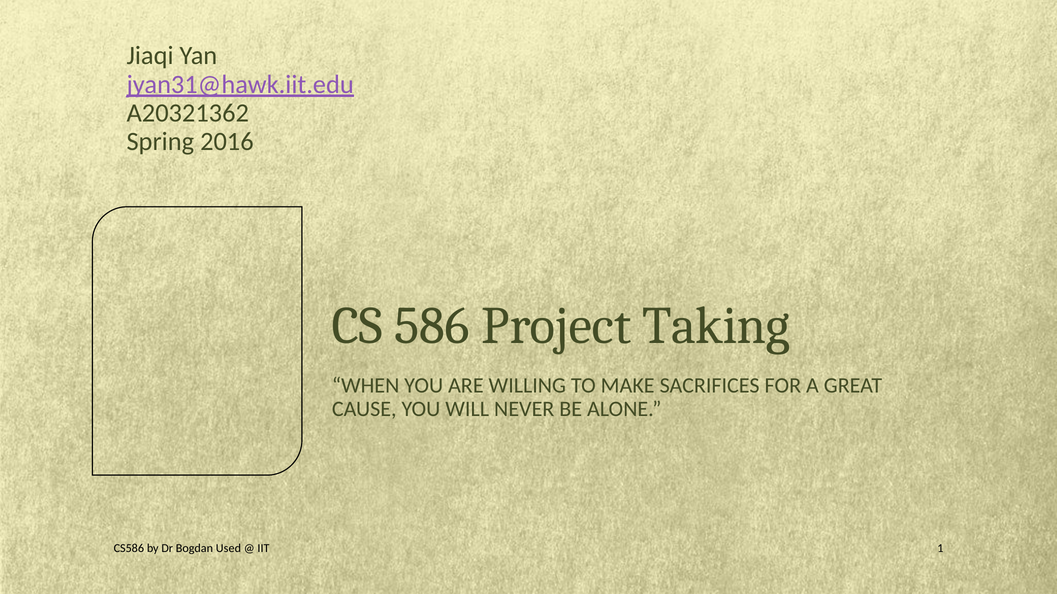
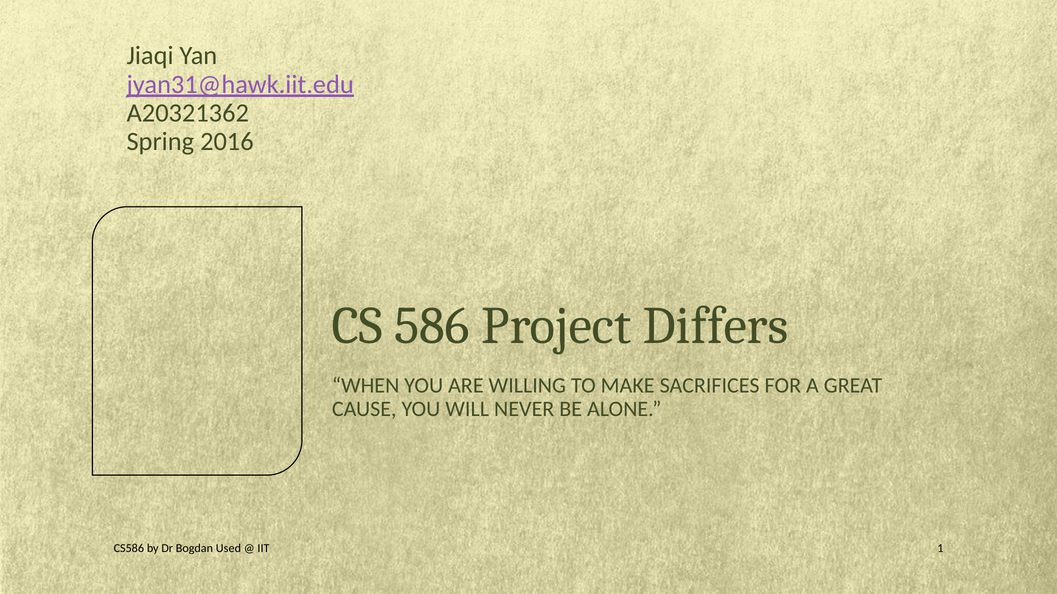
Taking: Taking -> Differs
